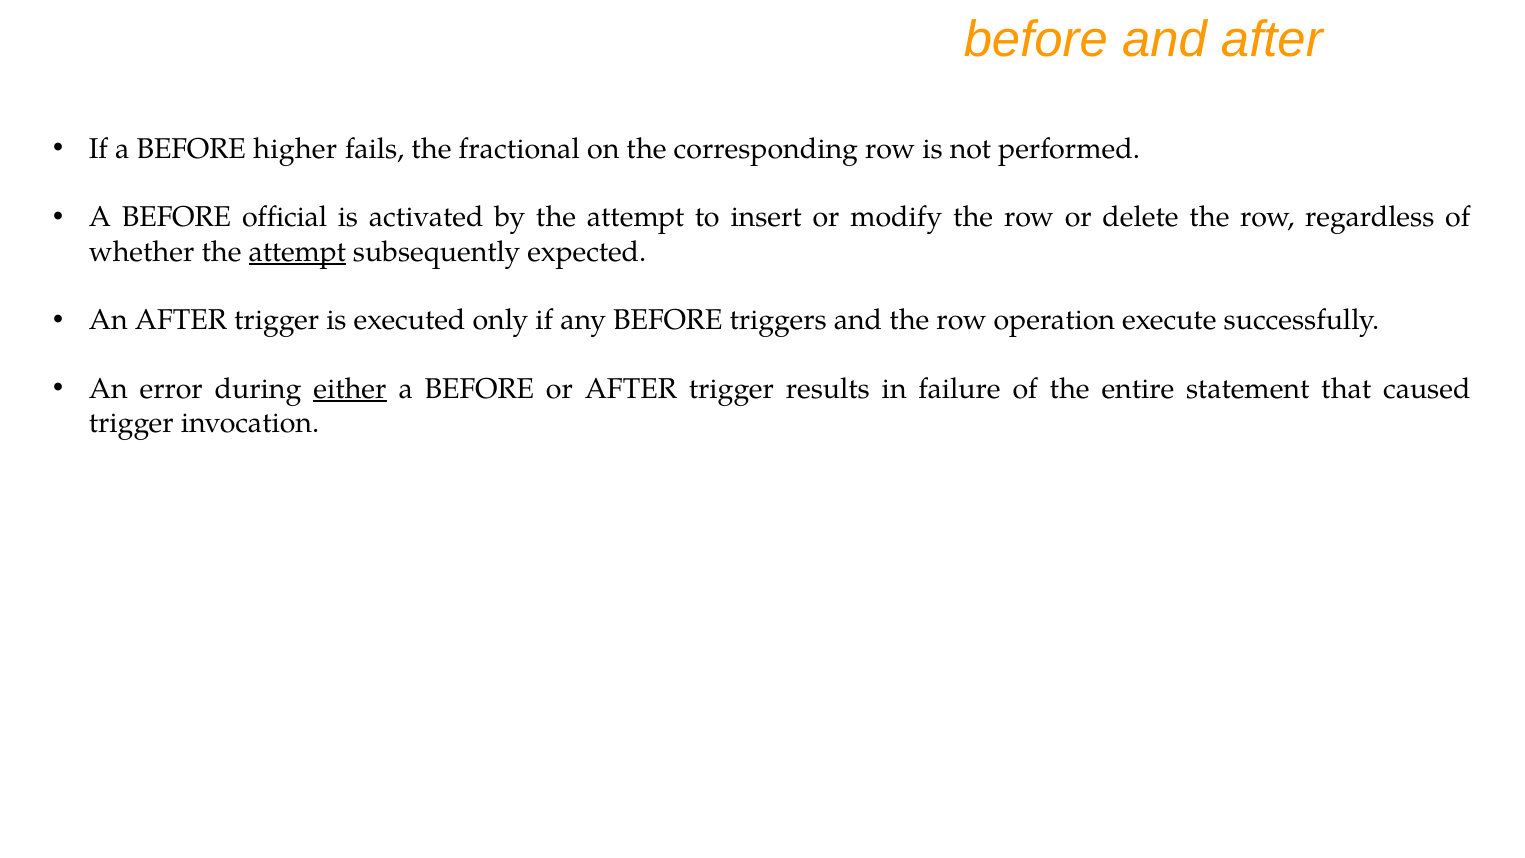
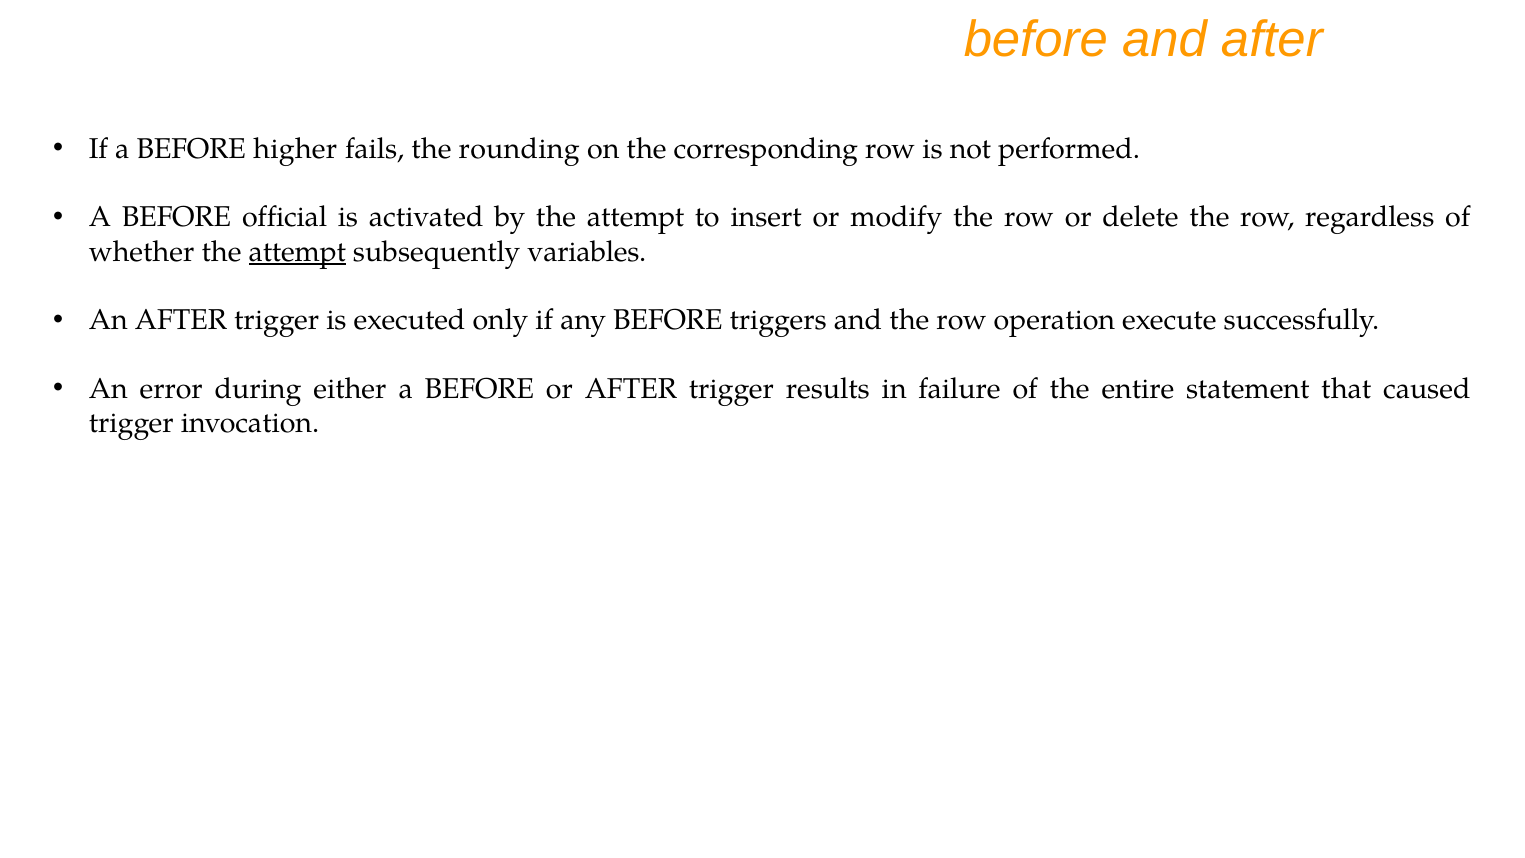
fractional: fractional -> rounding
expected: expected -> variables
either underline: present -> none
